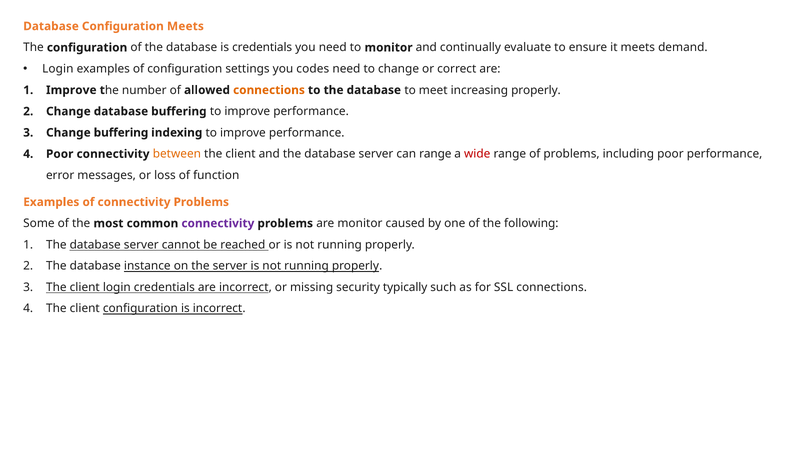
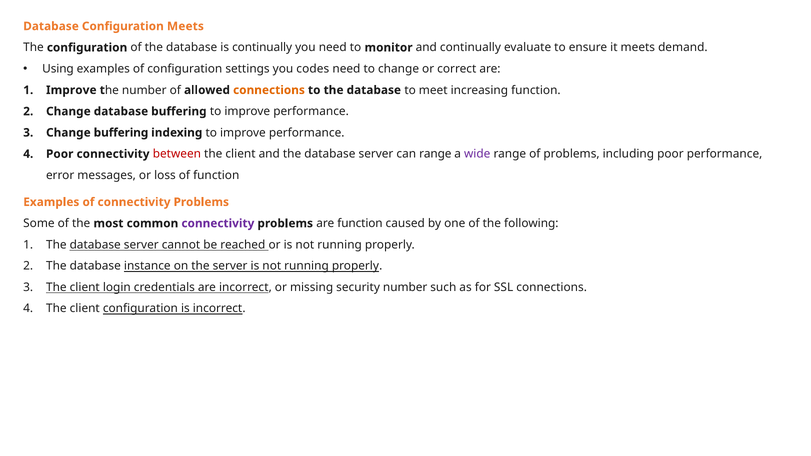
is credentials: credentials -> continually
Login at (58, 69): Login -> Using
increasing properly: properly -> function
between colour: orange -> red
wide colour: red -> purple
are monitor: monitor -> function
security typically: typically -> number
